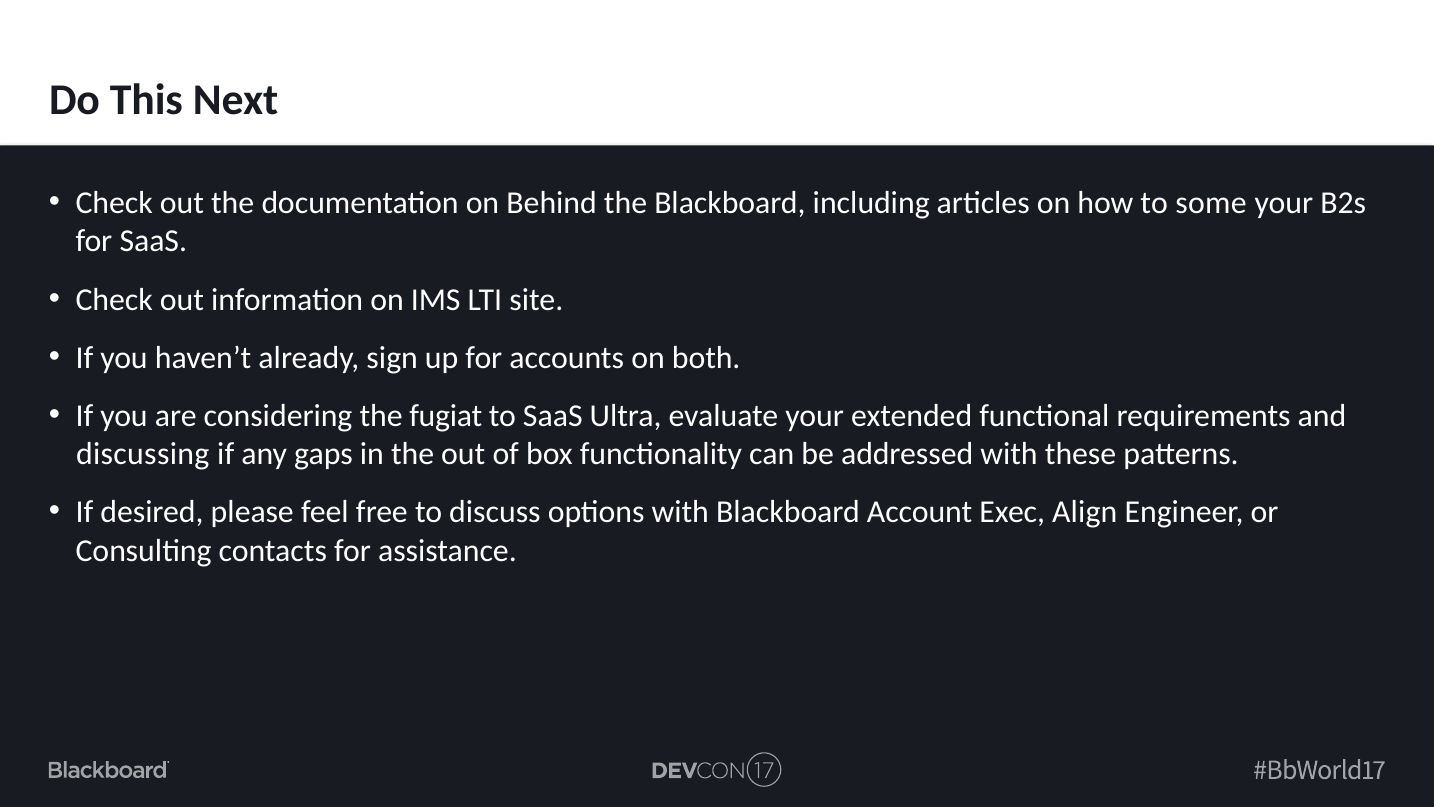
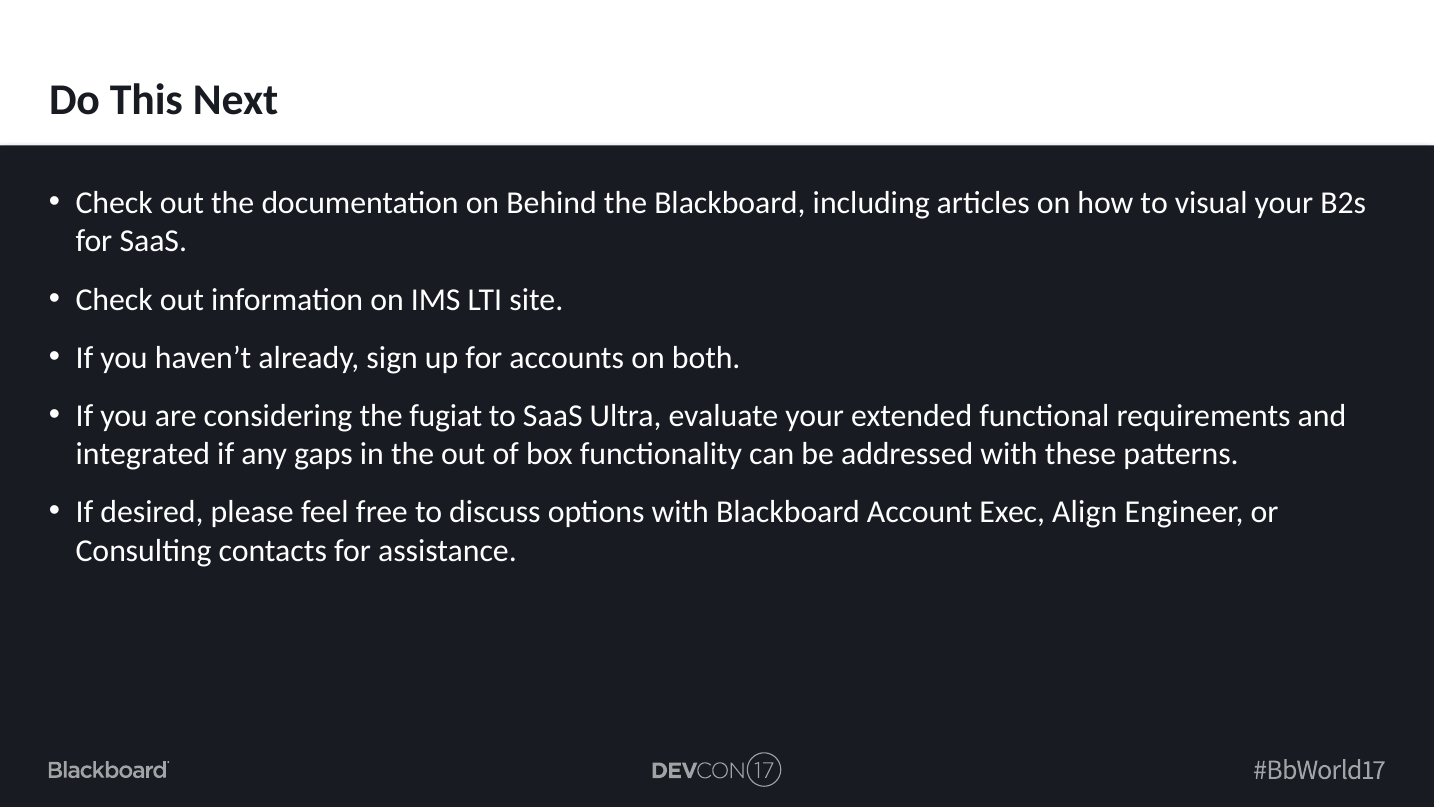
some: some -> visual
discussing: discussing -> integrated
